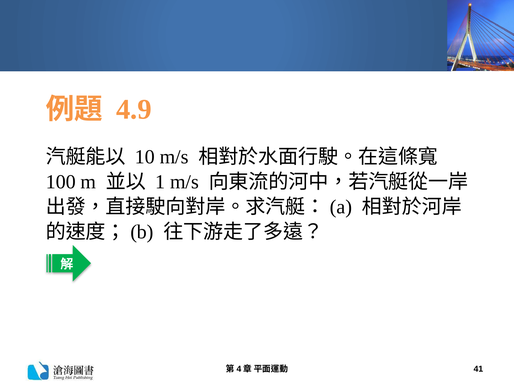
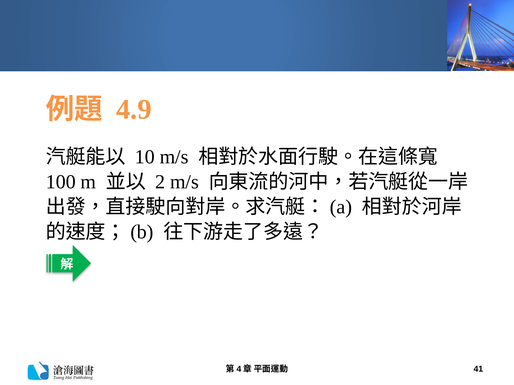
1: 1 -> 2
